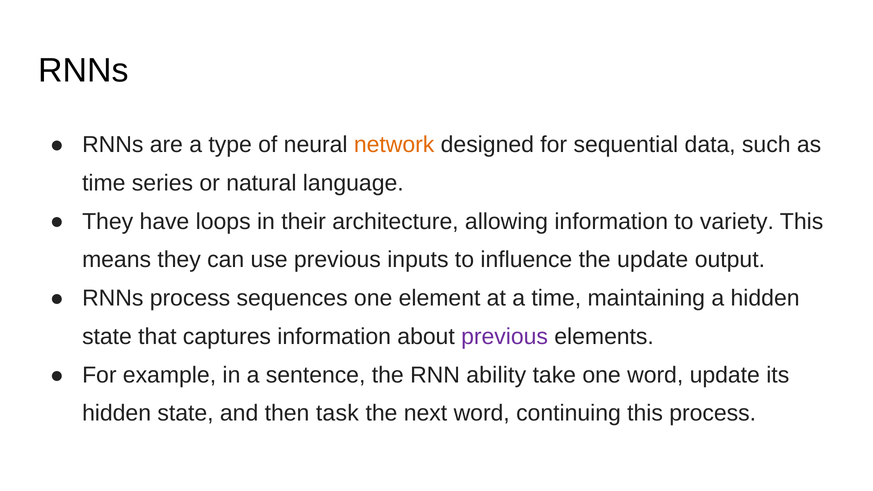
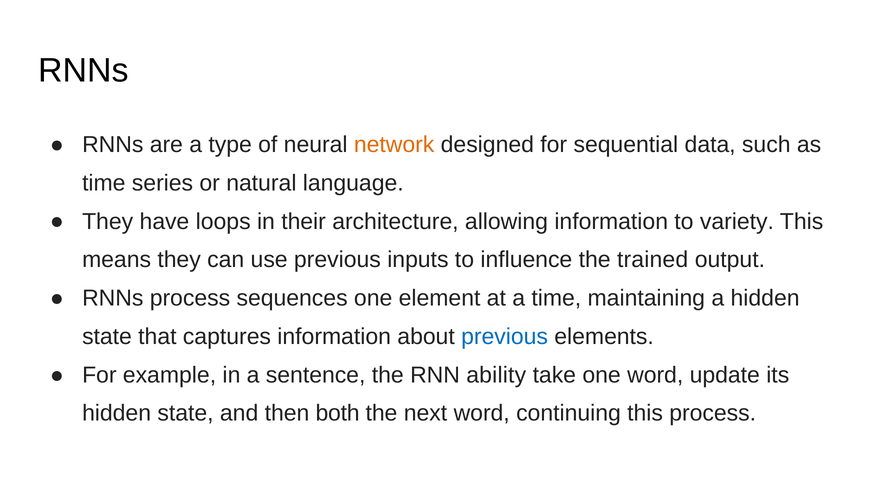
the update: update -> trained
previous at (505, 337) colour: purple -> blue
task: task -> both
